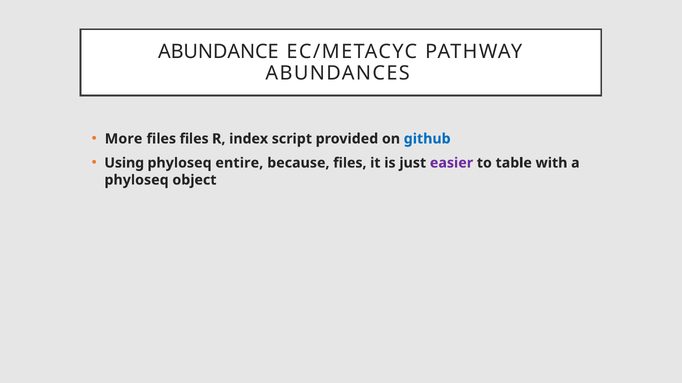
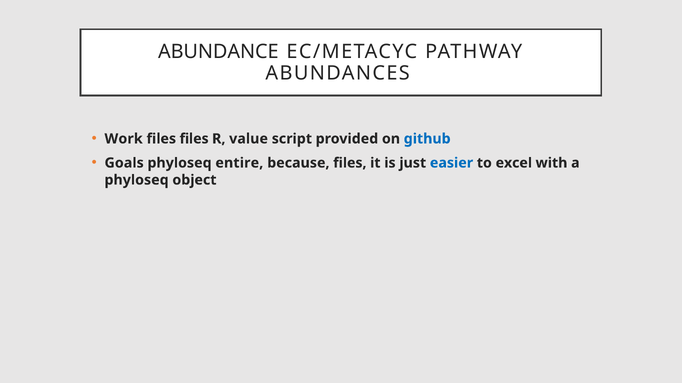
More: More -> Work
index: index -> value
Using: Using -> Goals
easier colour: purple -> blue
table: table -> excel
